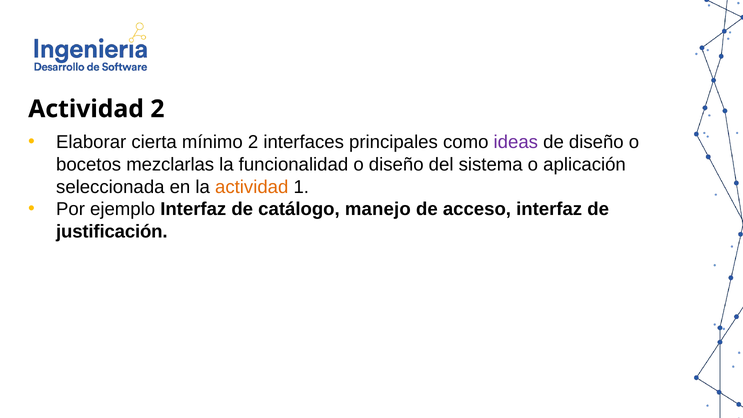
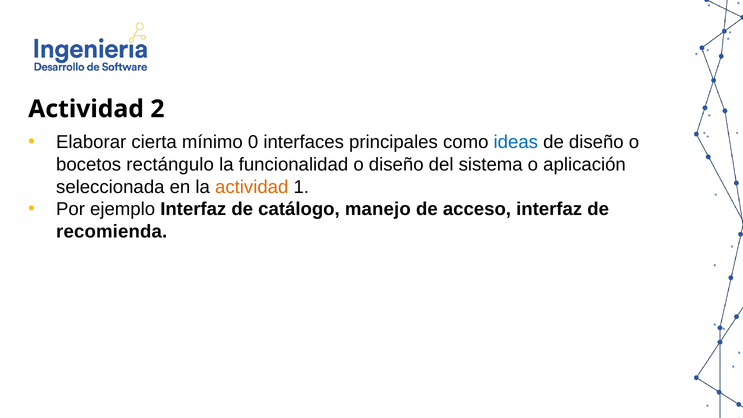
mínimo 2: 2 -> 0
ideas colour: purple -> blue
mezclarlas: mezclarlas -> rectángulo
justificación: justificación -> recomienda
